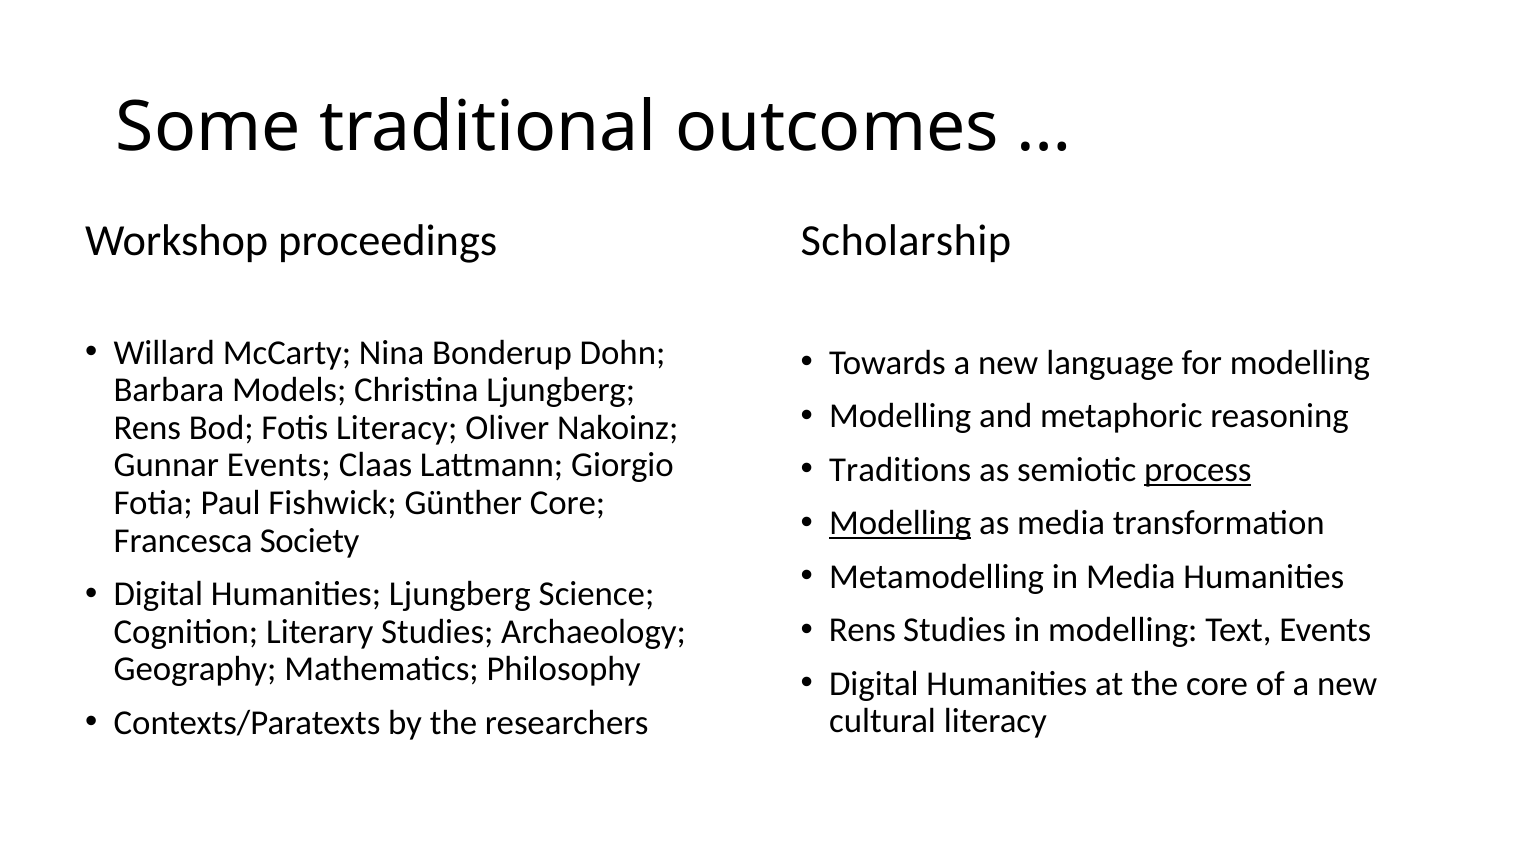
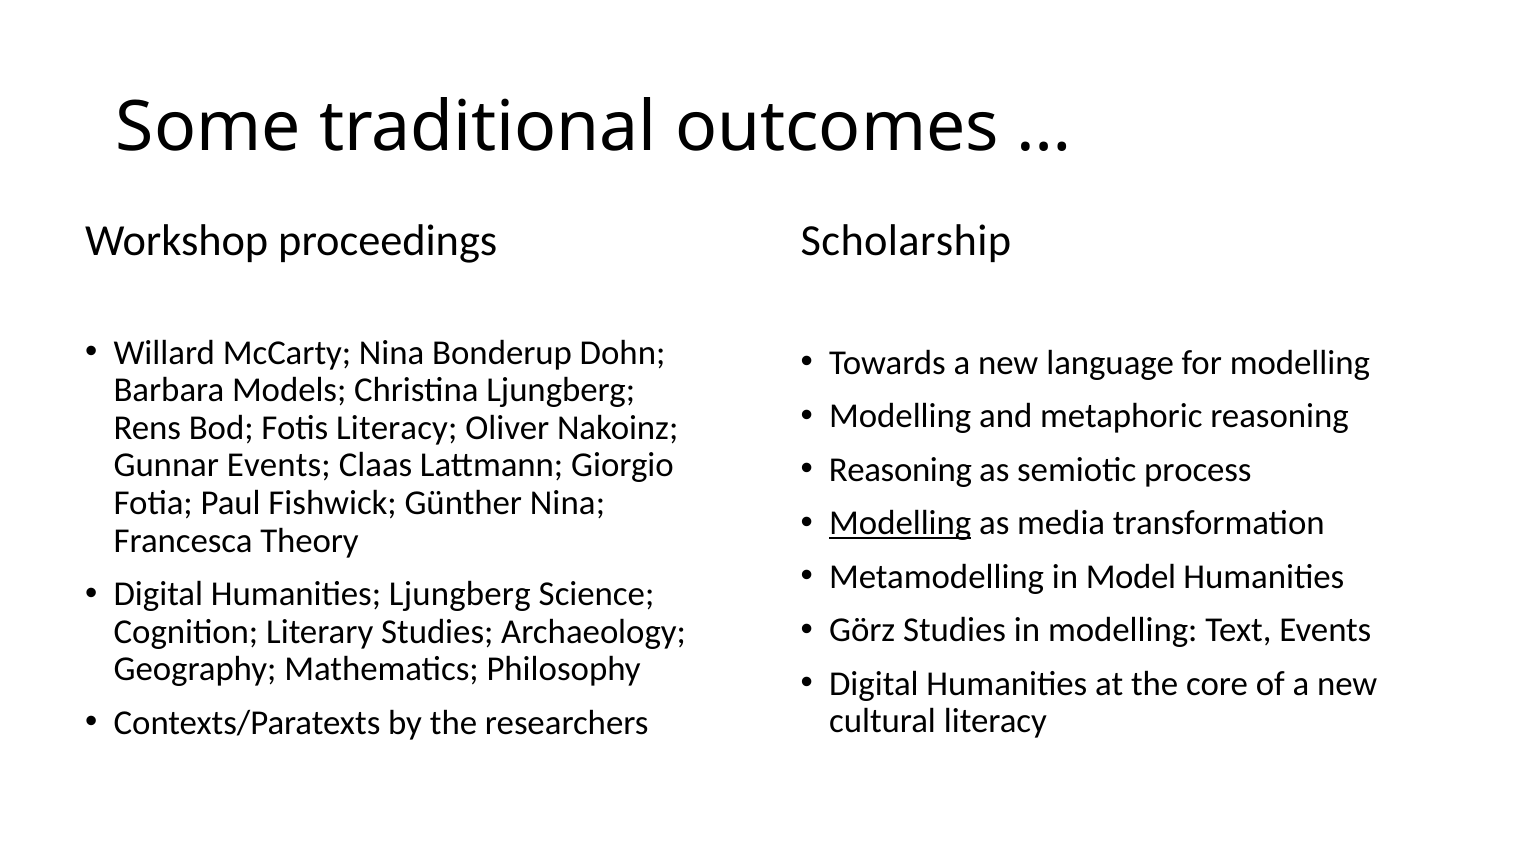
Traditions at (900, 469): Traditions -> Reasoning
process underline: present -> none
Günther Core: Core -> Nina
Society: Society -> Theory
in Media: Media -> Model
Rens at (862, 630): Rens -> Görz
